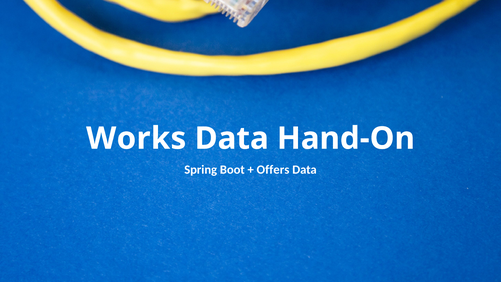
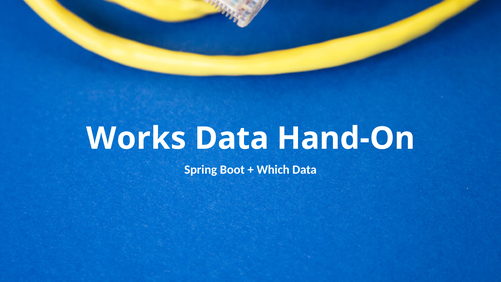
Offers: Offers -> Which
